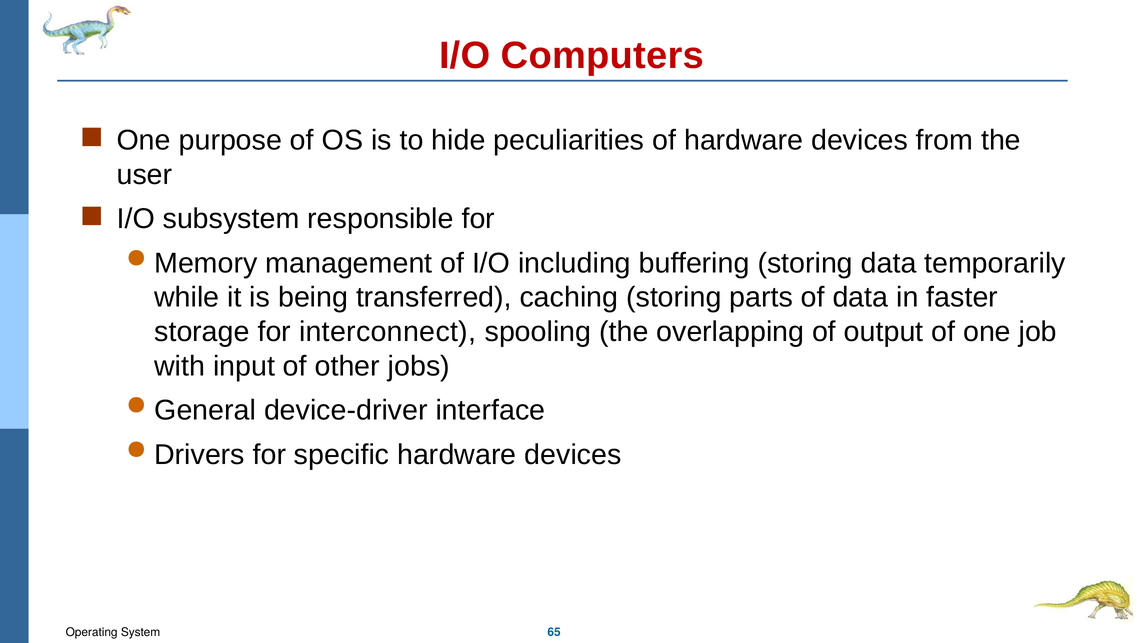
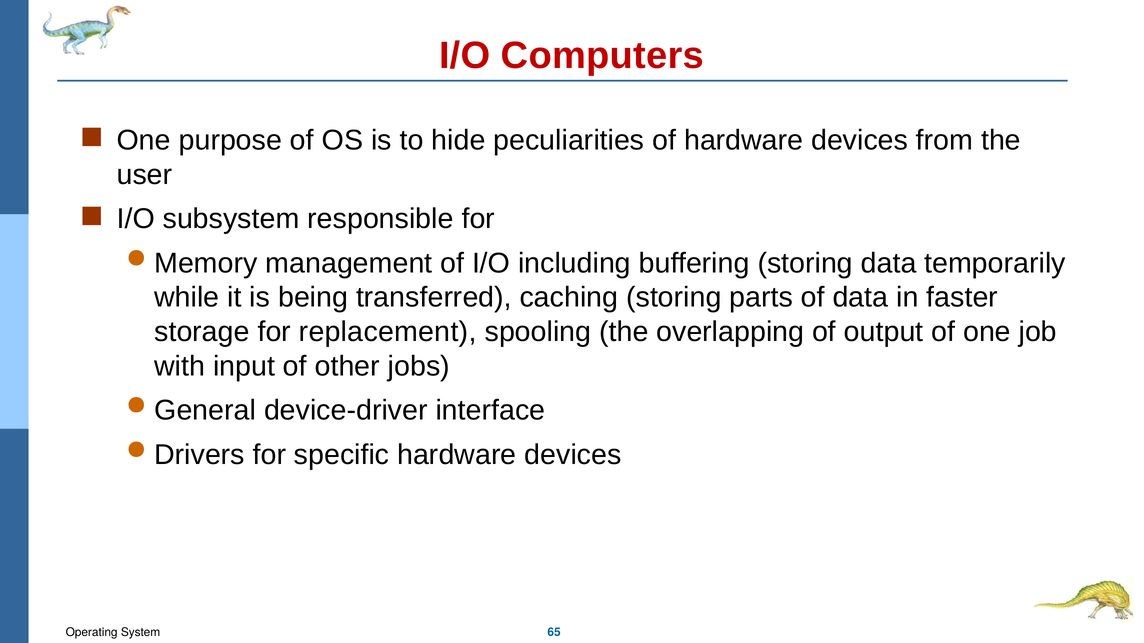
interconnect: interconnect -> replacement
